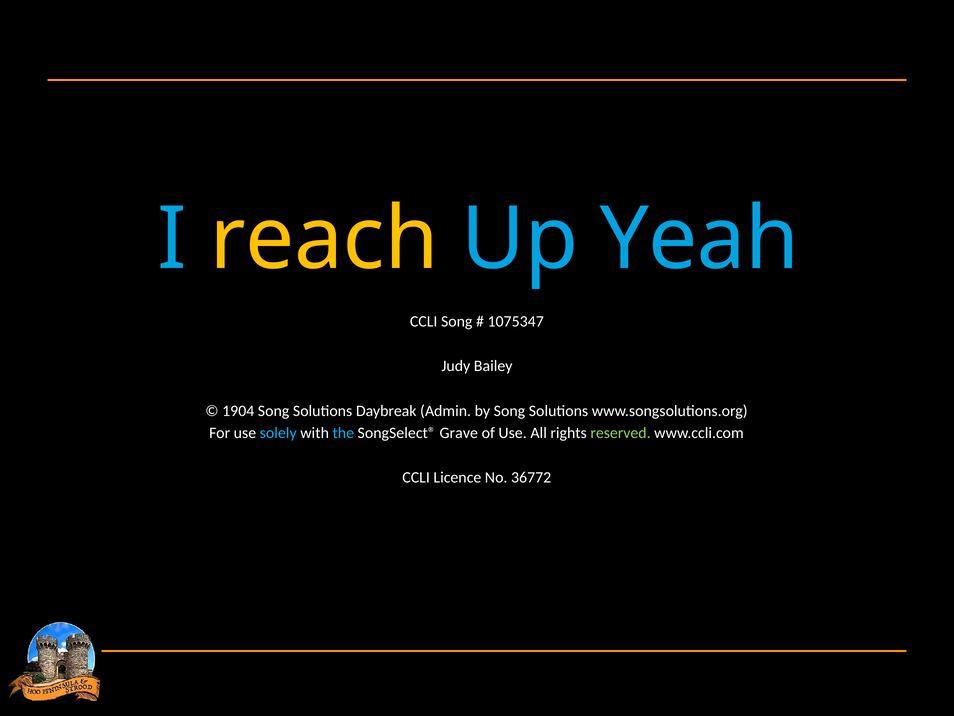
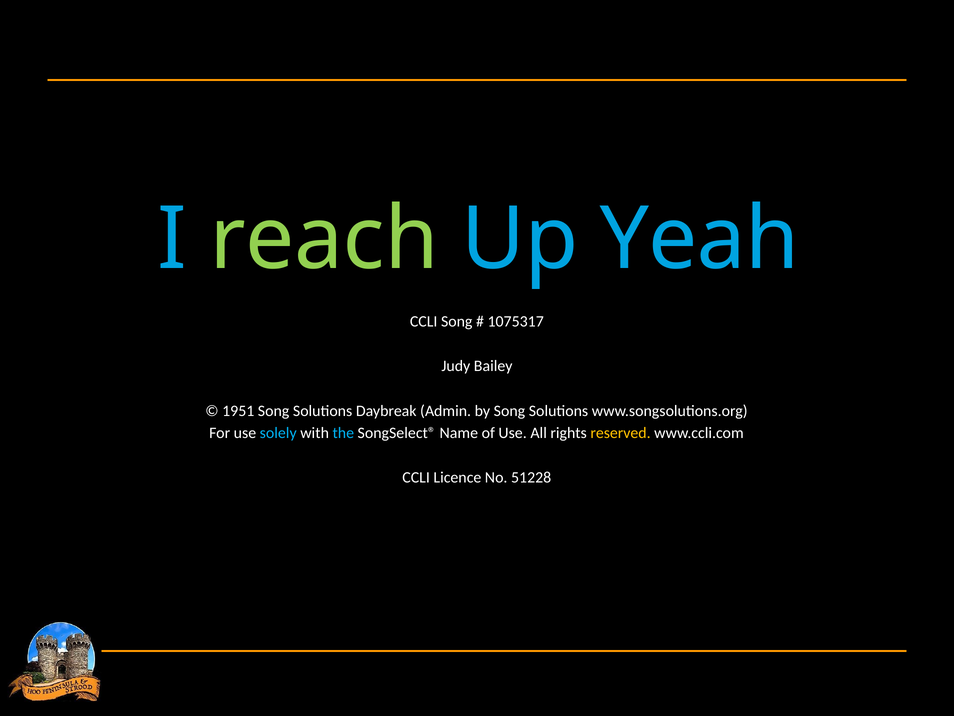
reach colour: yellow -> light green
1075347: 1075347 -> 1075317
1904: 1904 -> 1951
Grave: Grave -> Name
reserved colour: light green -> yellow
36772: 36772 -> 51228
